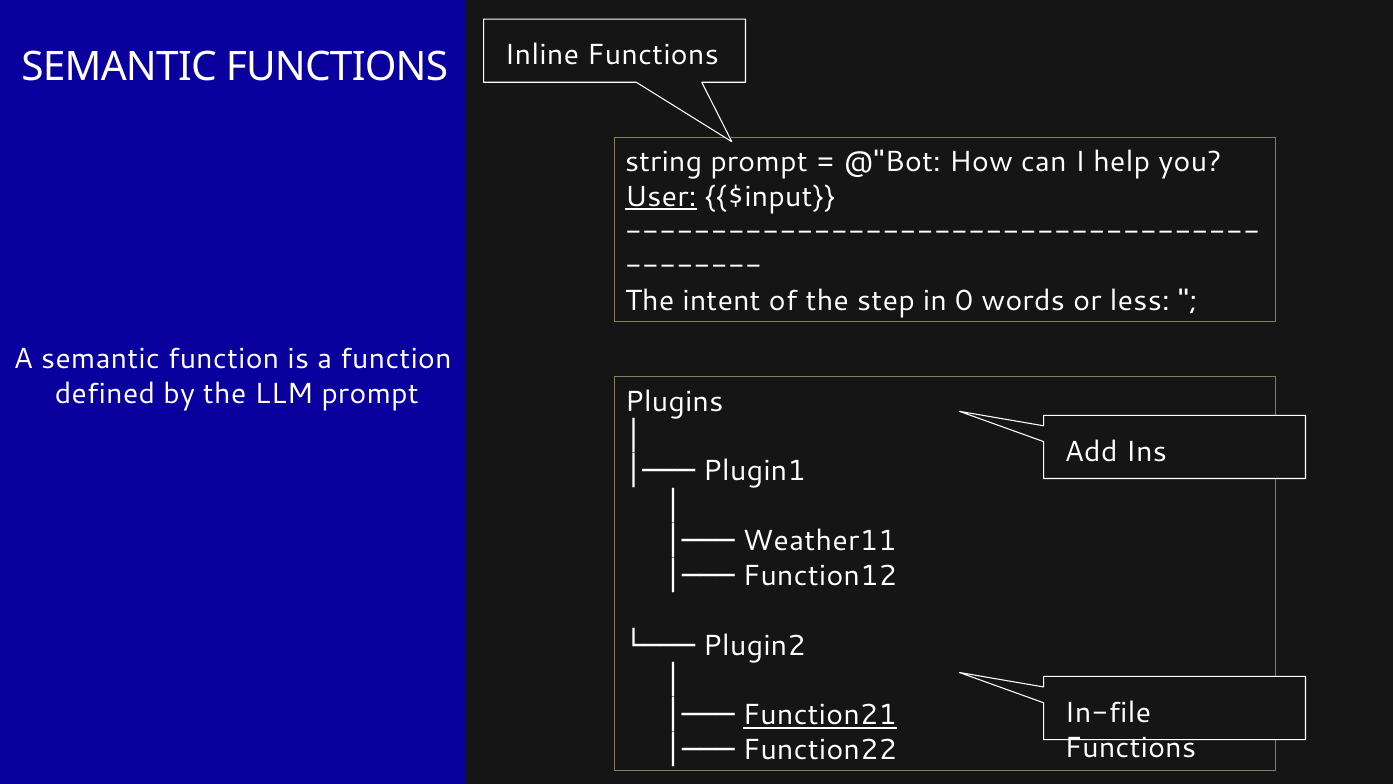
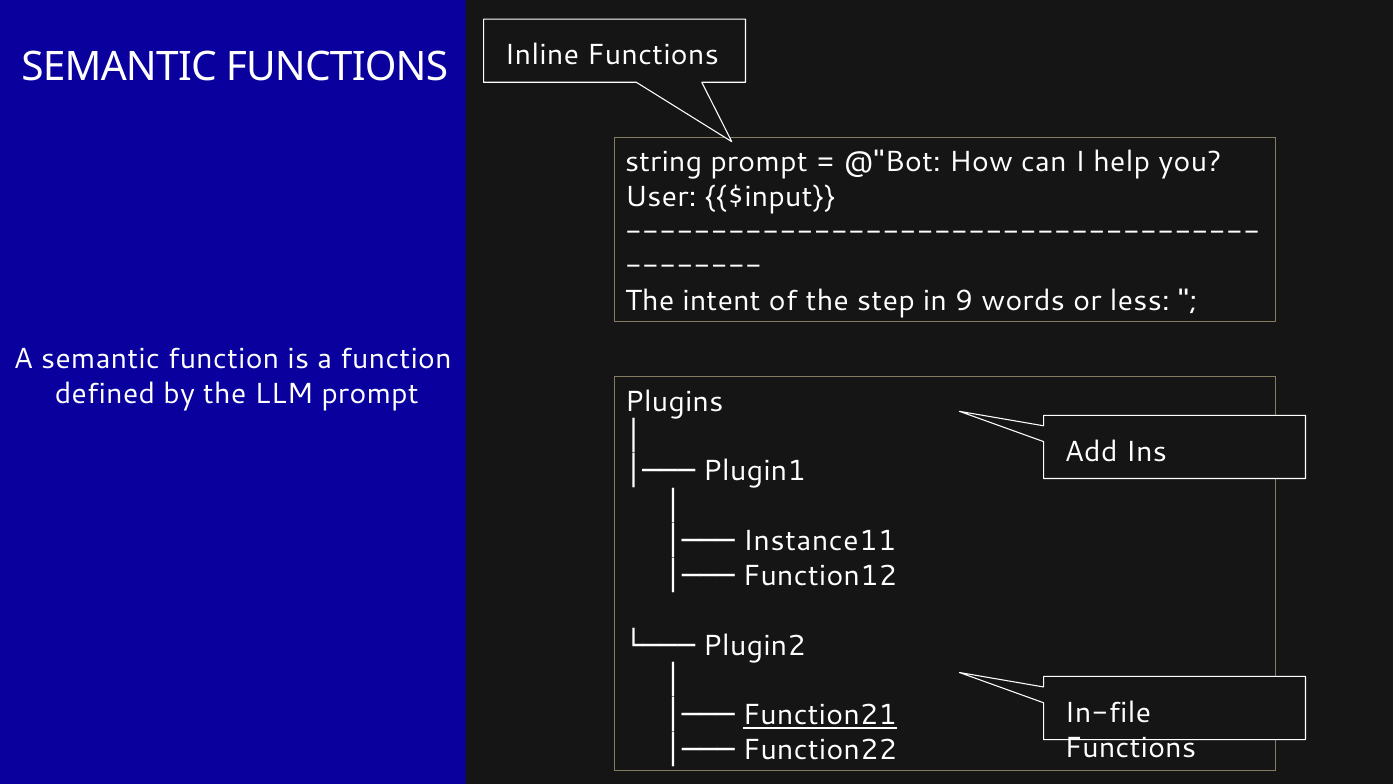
User underline: present -> none
0: 0 -> 9
Weather11: Weather11 -> Instance11
